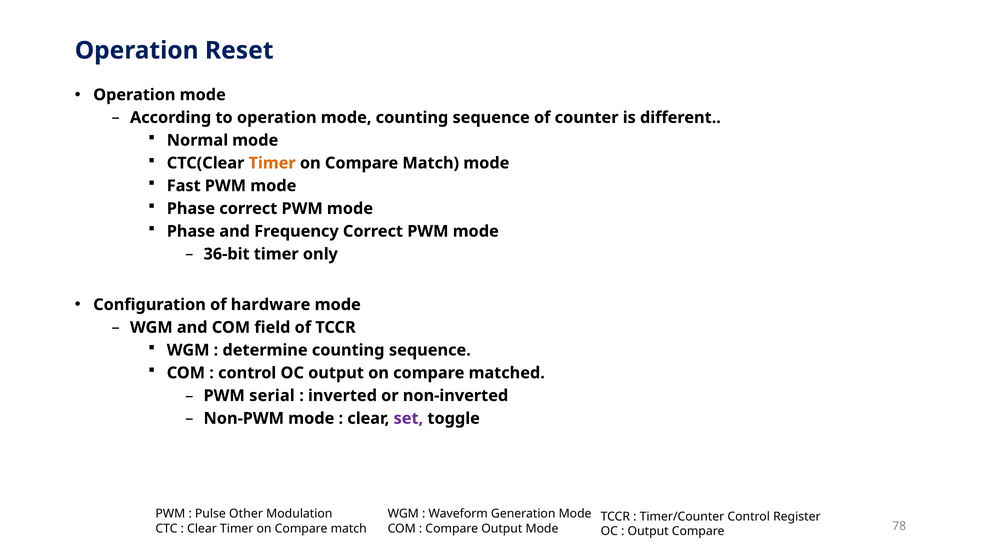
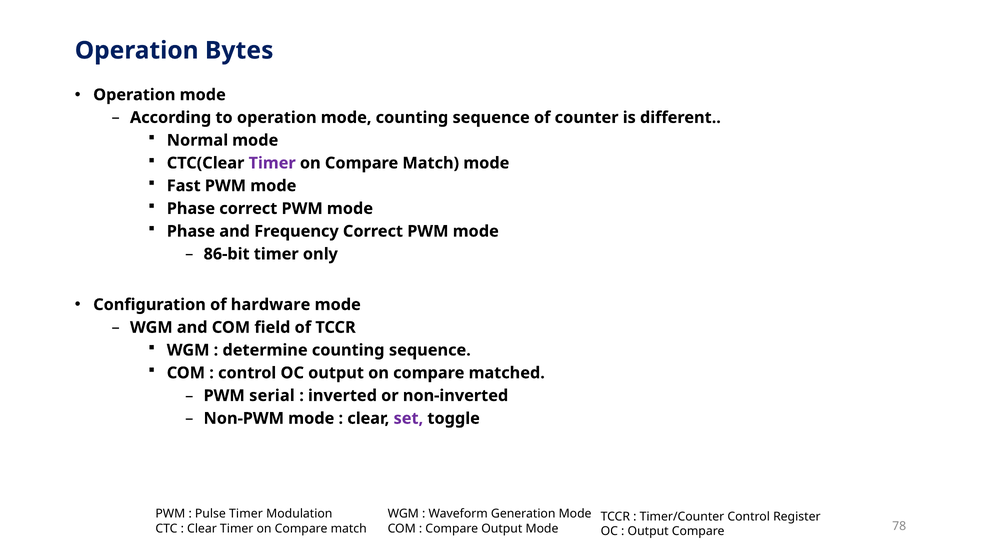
Reset: Reset -> Bytes
Timer at (272, 163) colour: orange -> purple
36-bit: 36-bit -> 86-bit
Pulse Other: Other -> Timer
